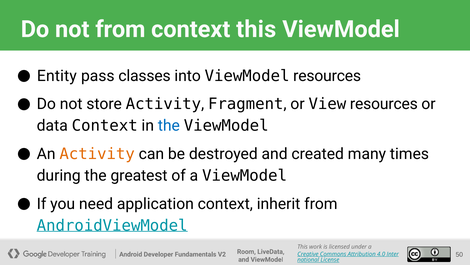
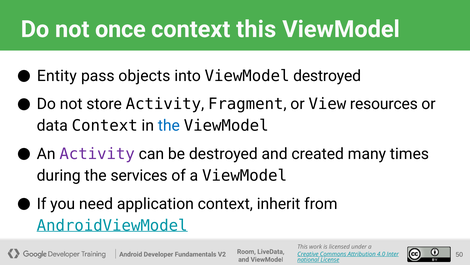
not from: from -> once
classes: classes -> objects
ViewModel resources: resources -> destroyed
Activity at (97, 154) colour: orange -> purple
greatest: greatest -> services
